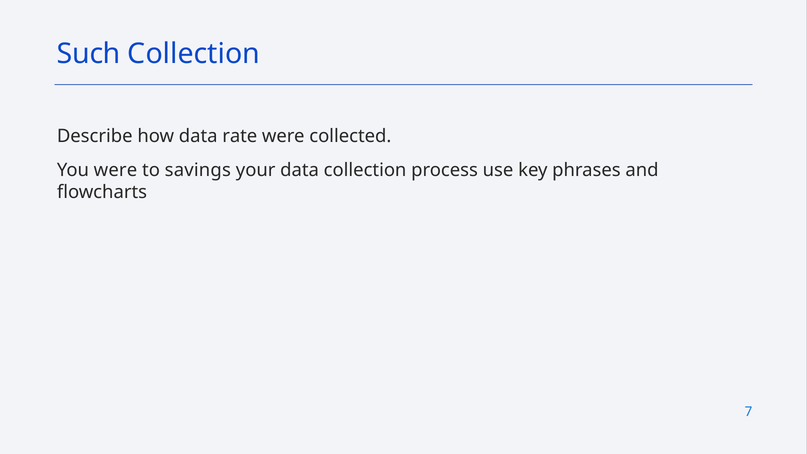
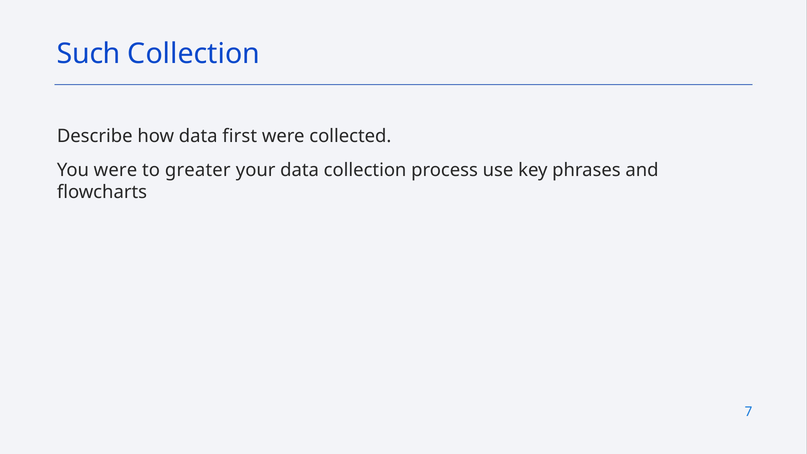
rate: rate -> first
savings: savings -> greater
